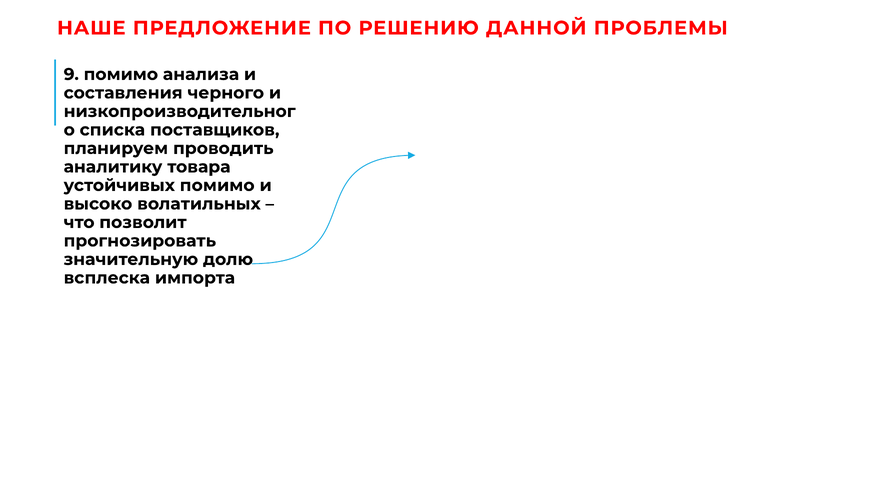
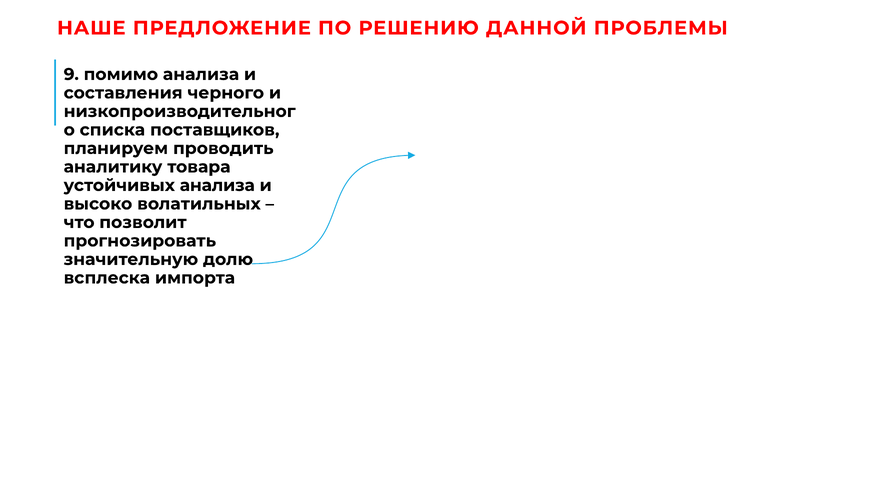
устойчивых помимо: помимо -> анализа
